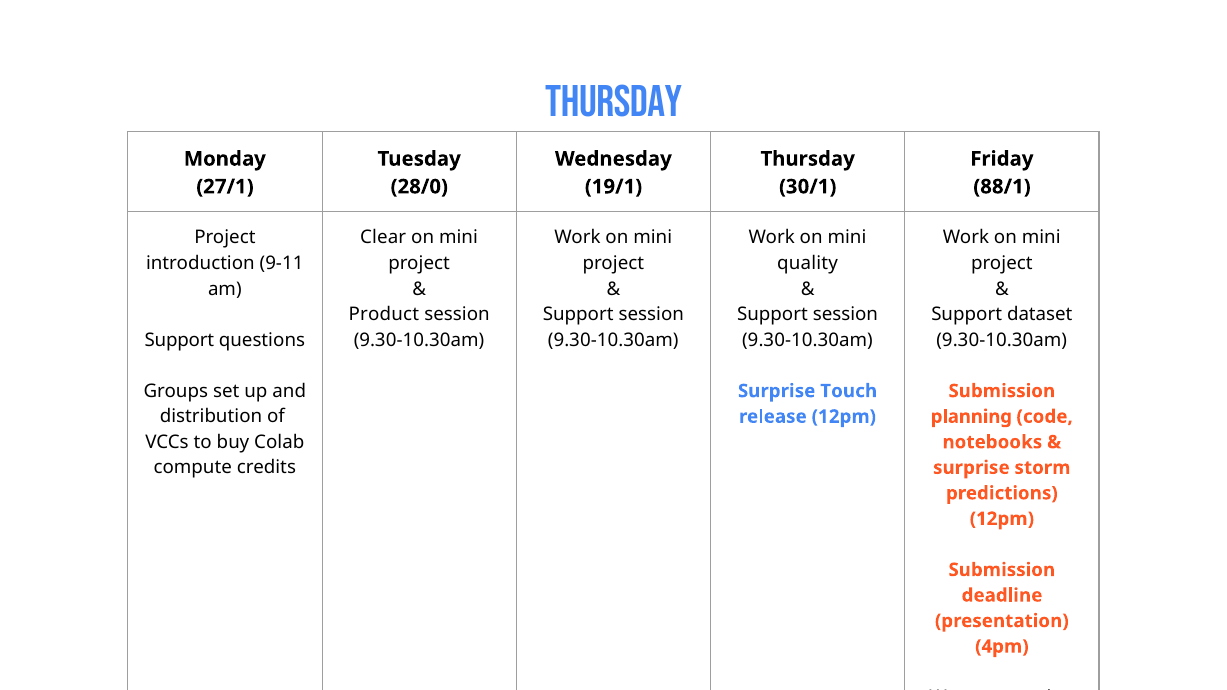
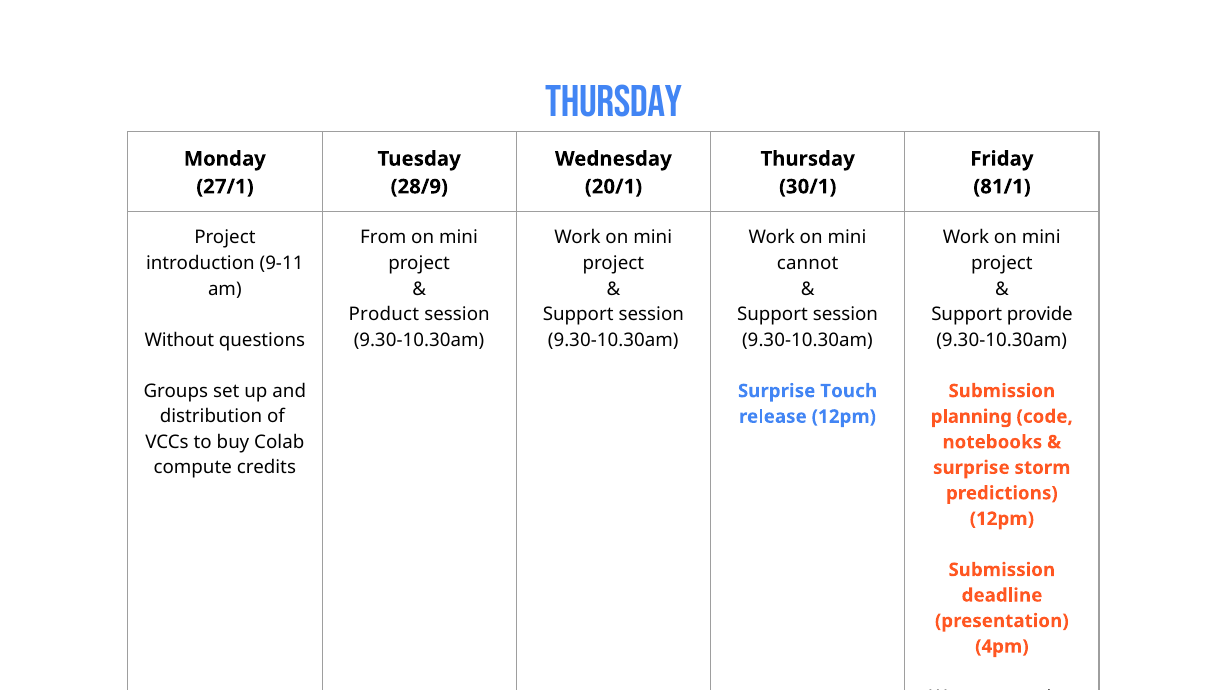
28/0: 28/0 -> 28/9
19/1: 19/1 -> 20/1
88/1: 88/1 -> 81/1
Clear: Clear -> From
quality: quality -> cannot
dataset: dataset -> provide
Support at (179, 340): Support -> Without
